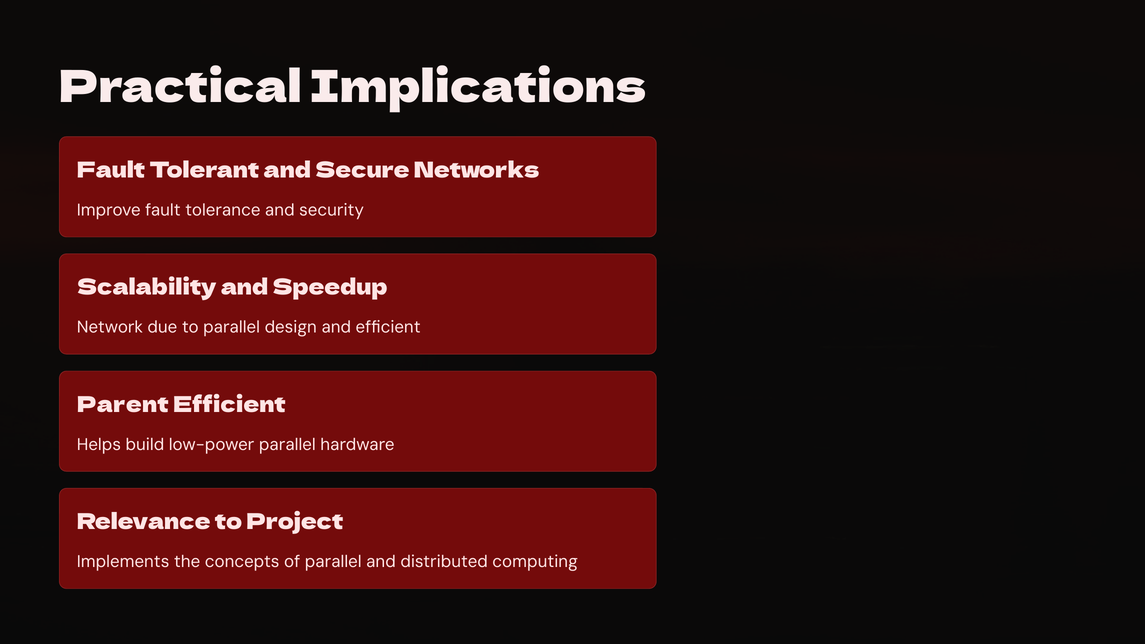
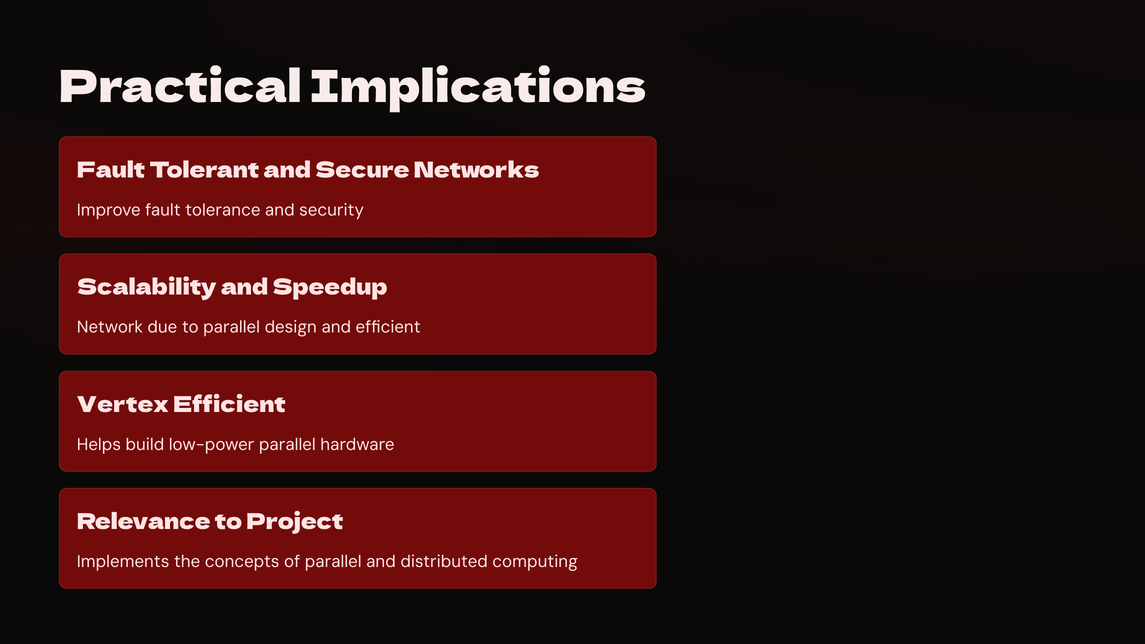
Parent: Parent -> Vertex
